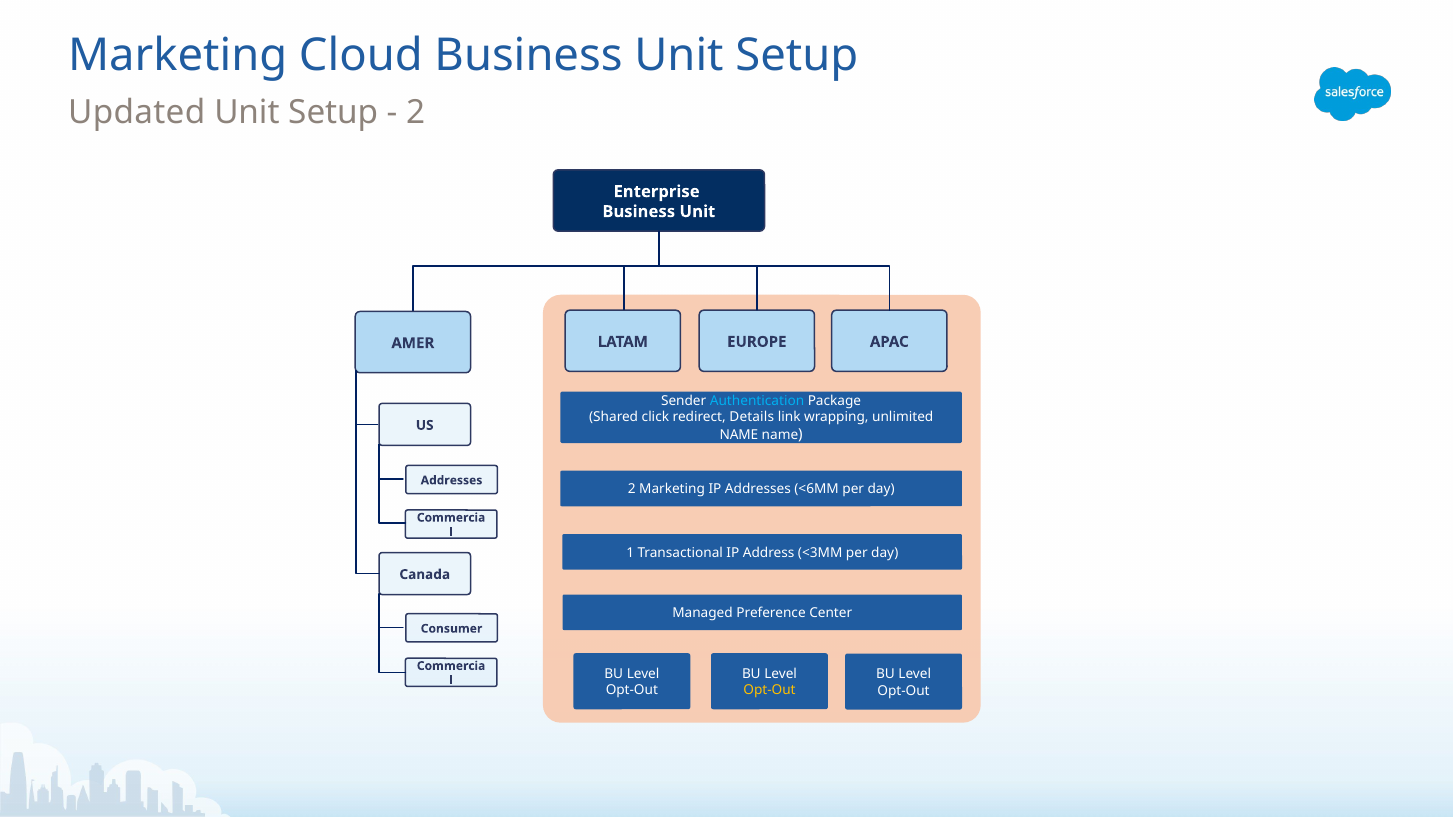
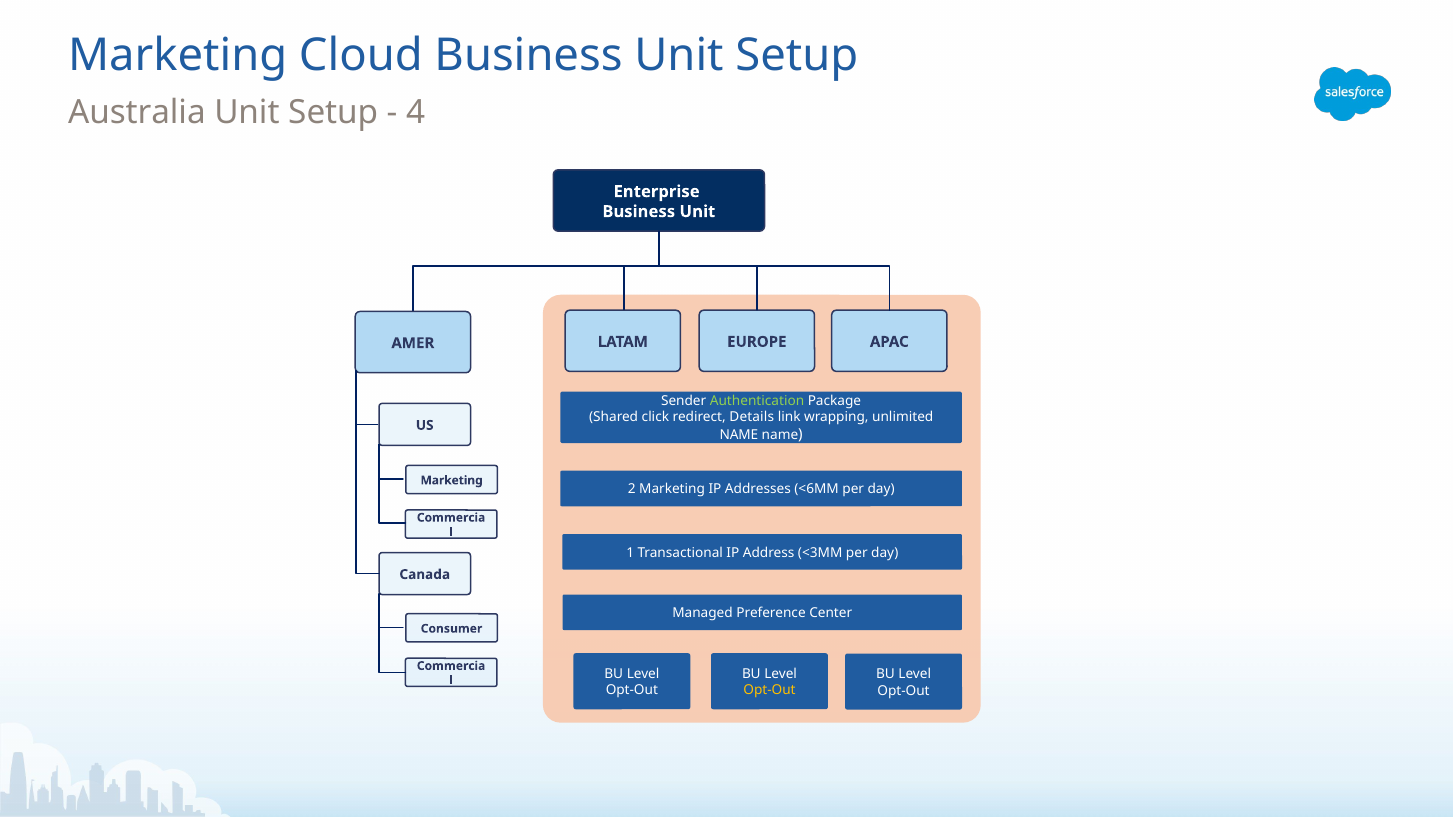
Updated: Updated -> Australia
2 at (416, 113): 2 -> 4
Authentication colour: light blue -> light green
Addresses at (452, 481): Addresses -> Marketing
